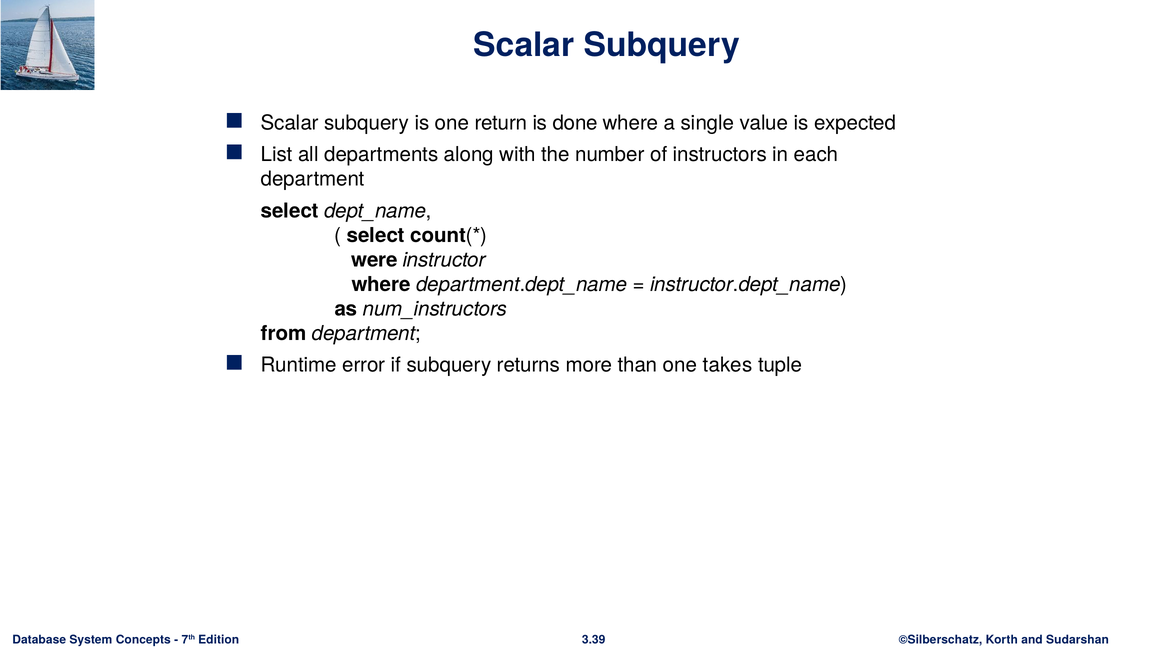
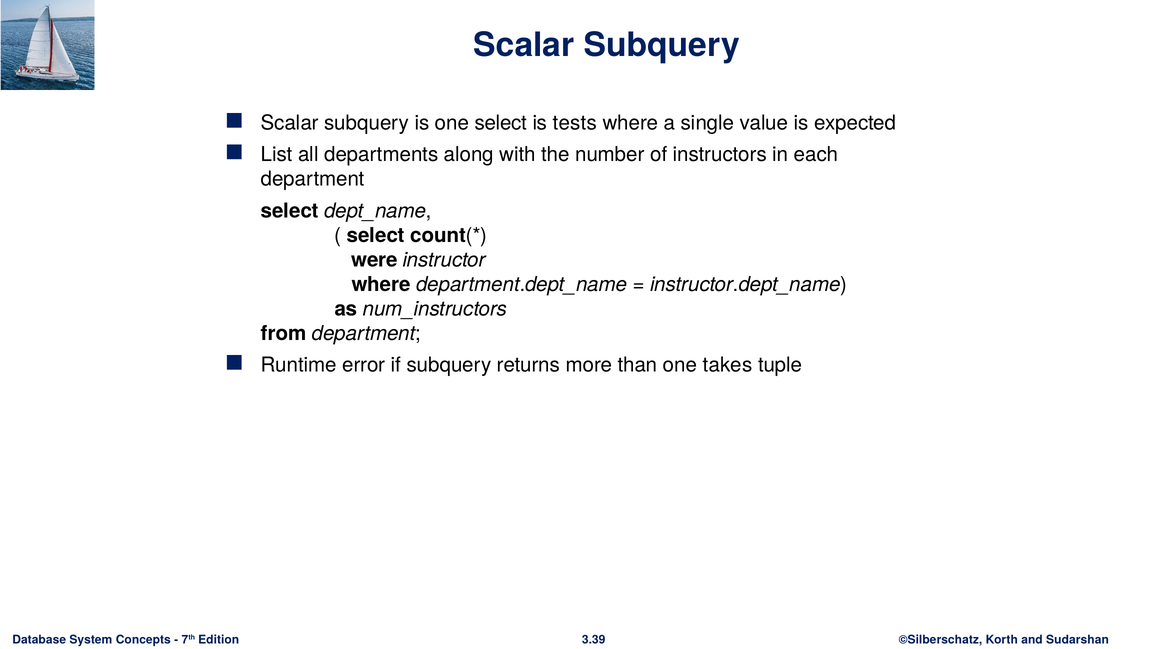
one return: return -> select
done: done -> tests
